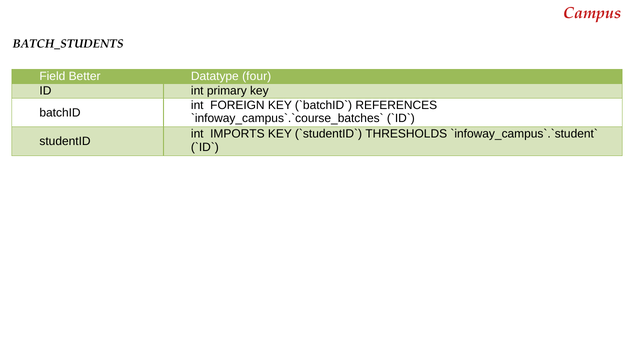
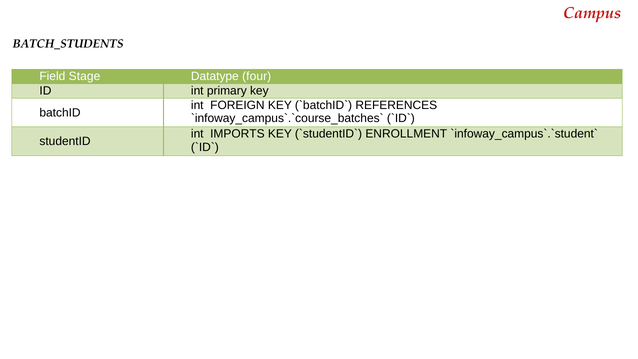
Better: Better -> Stage
THRESHOLDS: THRESHOLDS -> ENROLLMENT
